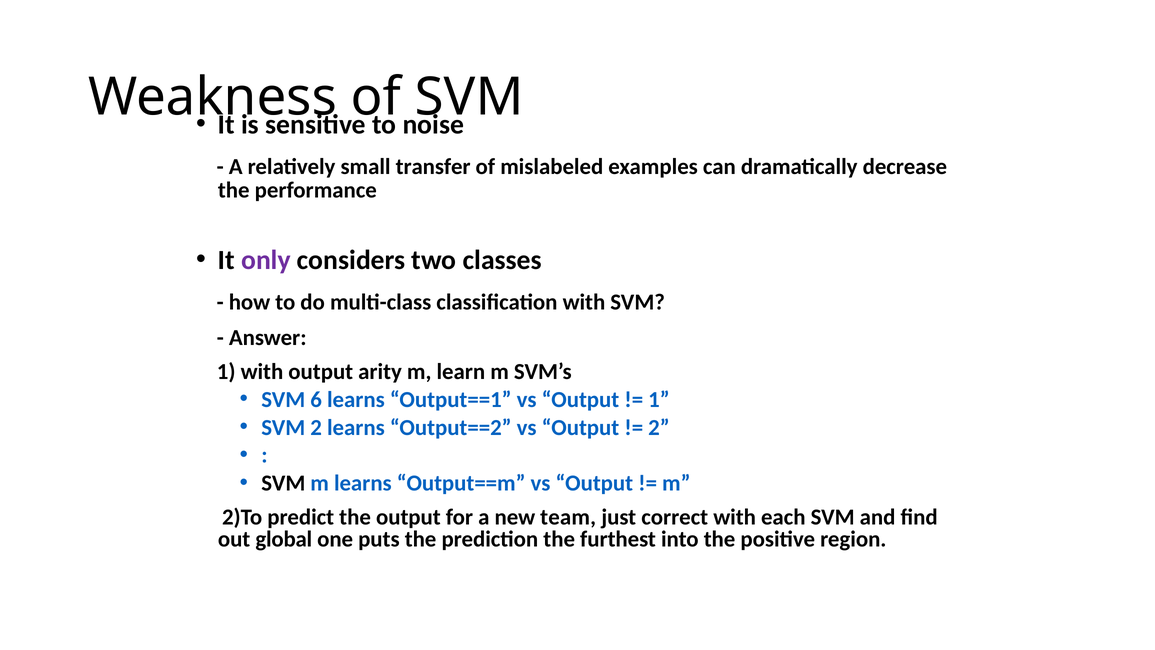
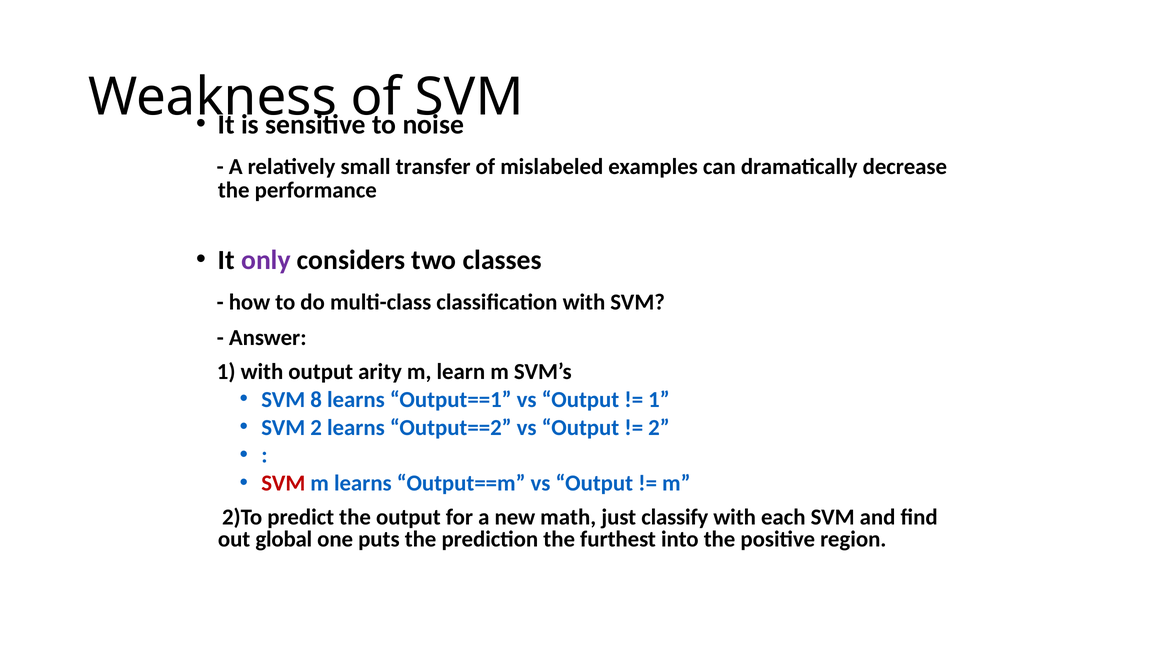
6: 6 -> 8
SVM at (283, 483) colour: black -> red
team: team -> math
correct: correct -> classify
